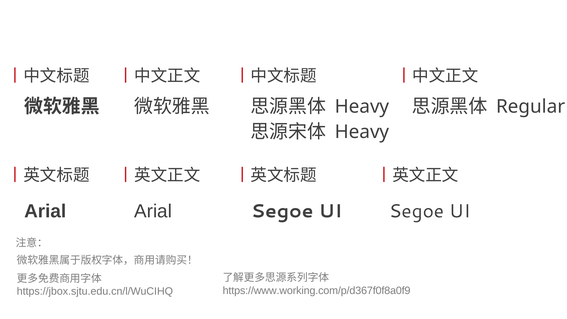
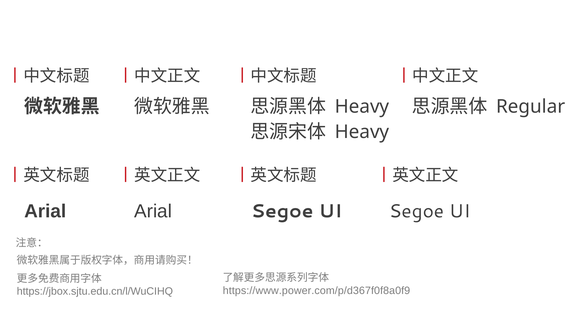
https://www.working.com/p/d367f0f8a0f9: https://www.working.com/p/d367f0f8a0f9 -> https://www.power.com/p/d367f0f8a0f9
